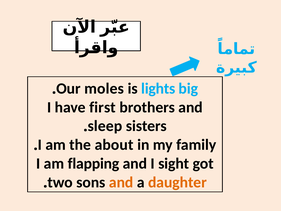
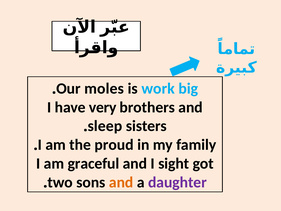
lights: lights -> work
first: first -> very
about: about -> proud
flapping: flapping -> graceful
daughter colour: orange -> purple
